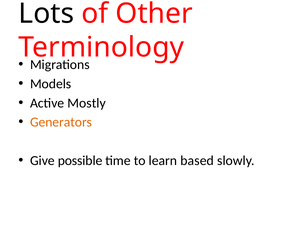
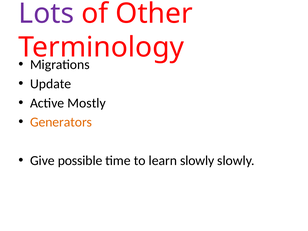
Lots colour: black -> purple
Models: Models -> Update
learn based: based -> slowly
